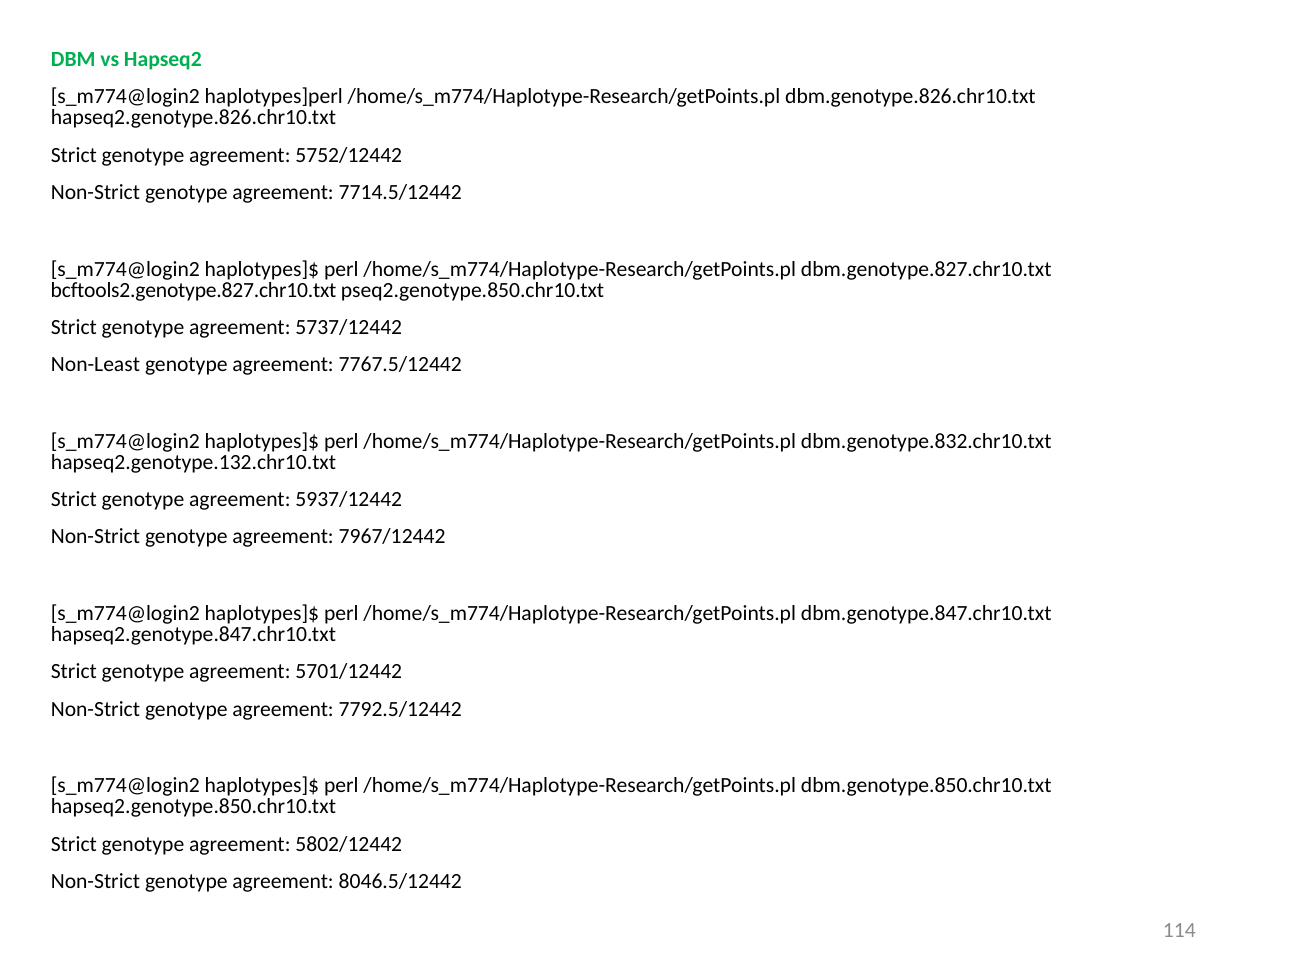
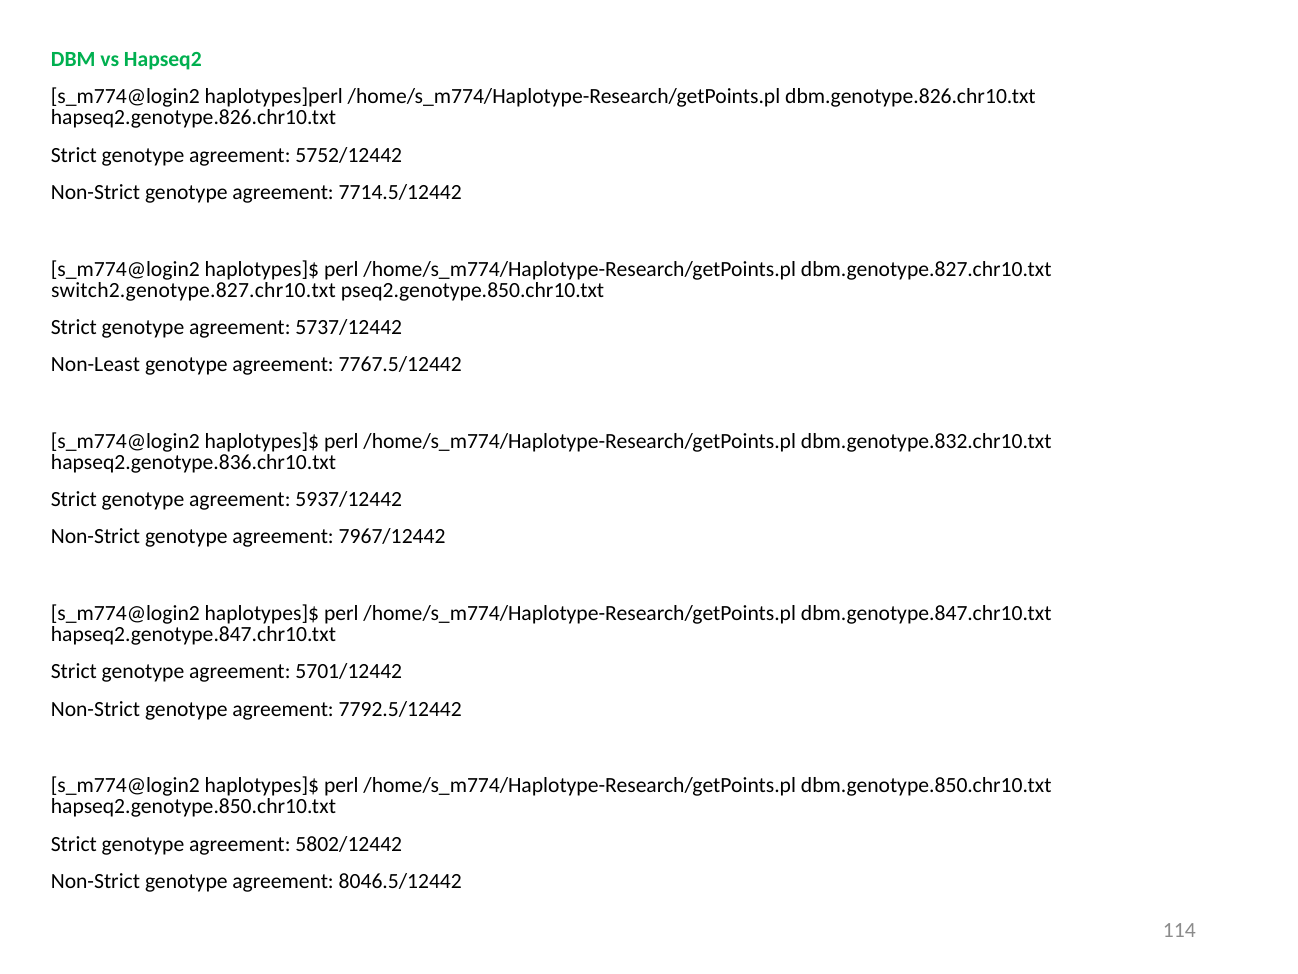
bcftools2.genotype.827.chr10.txt: bcftools2.genotype.827.chr10.txt -> switch2.genotype.827.chr10.txt
hapseq2.genotype.132.chr10.txt: hapseq2.genotype.132.chr10.txt -> hapseq2.genotype.836.chr10.txt
